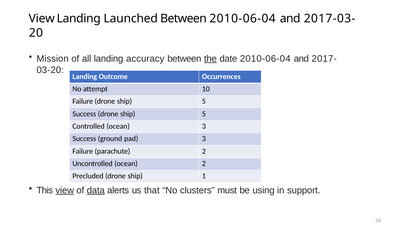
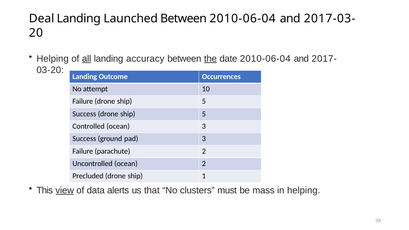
View at (42, 19): View -> Deal
Mission at (53, 59): Mission -> Helping
all underline: none -> present
data underline: present -> none
using: using -> mass
in support: support -> helping
